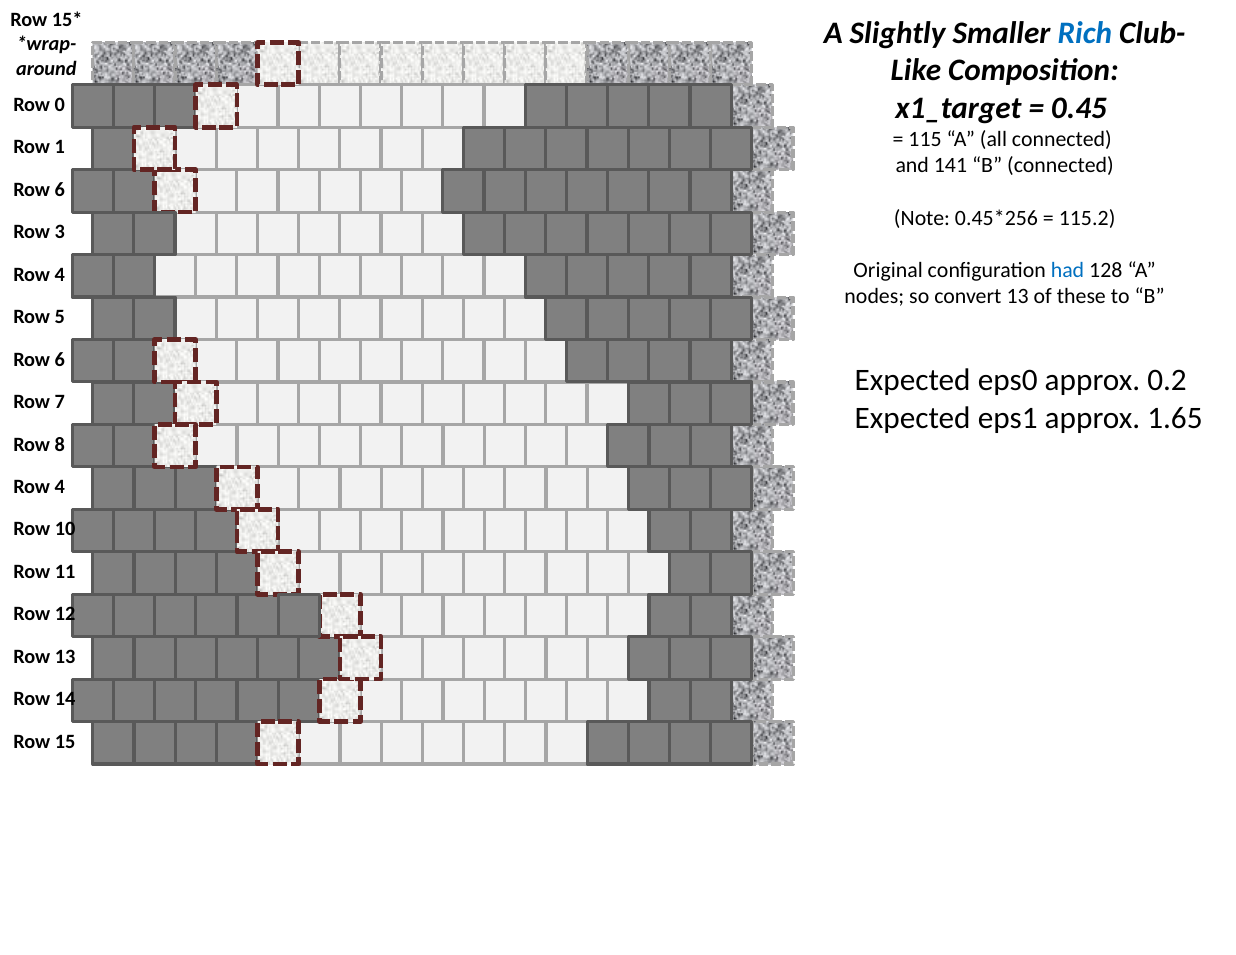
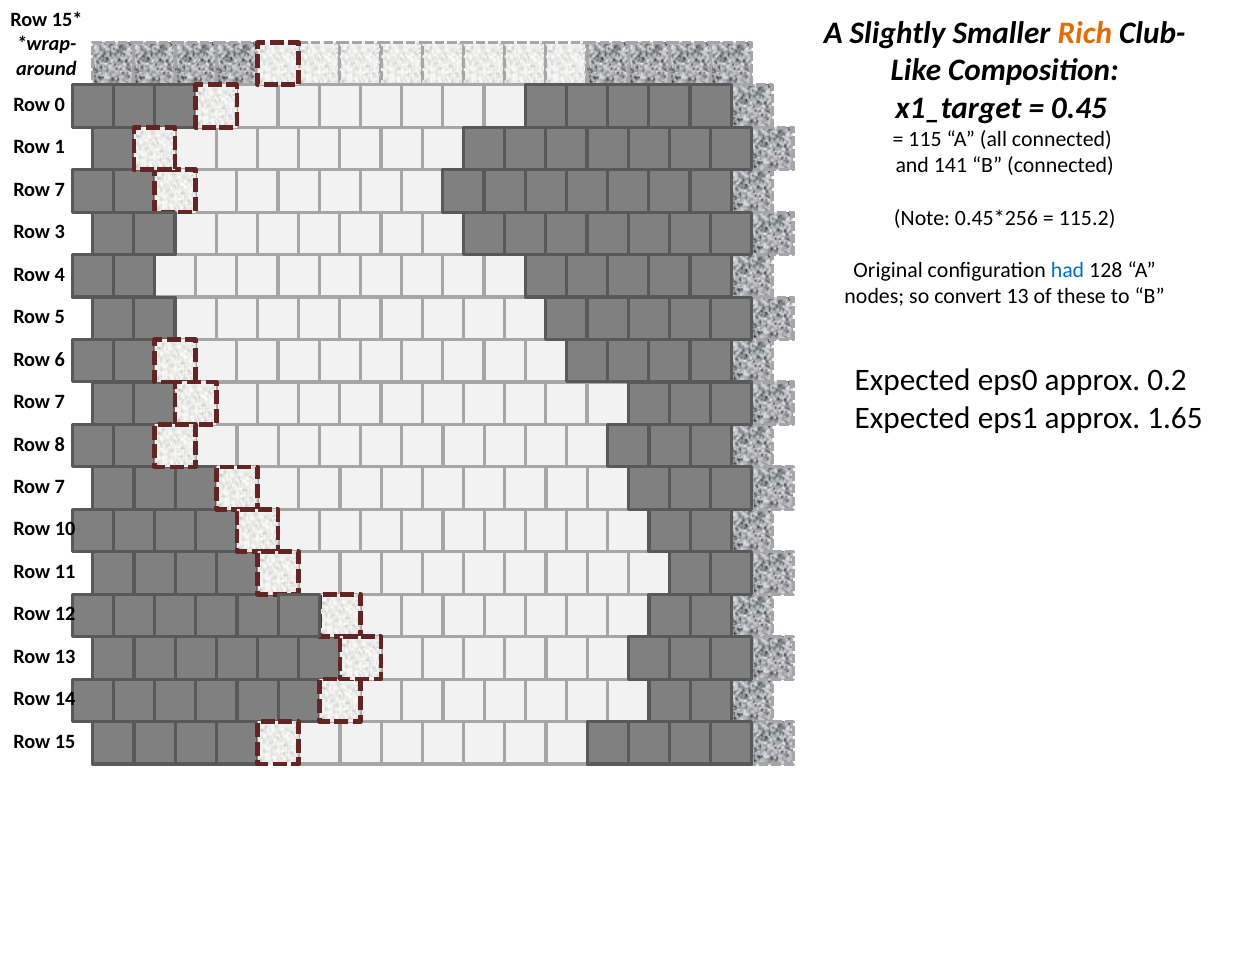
Rich colour: blue -> orange
6 at (60, 190): 6 -> 7
4 at (60, 487): 4 -> 7
